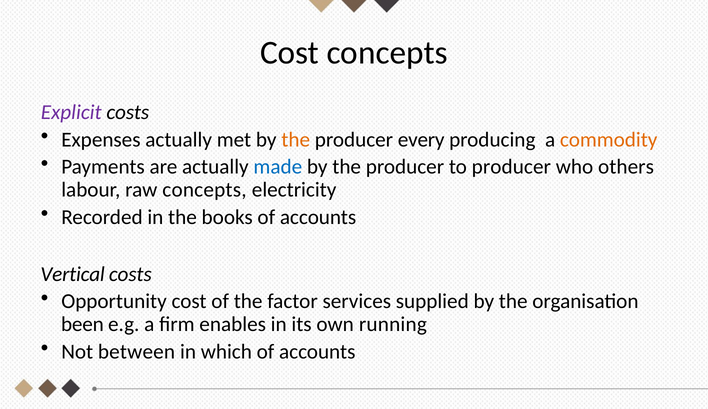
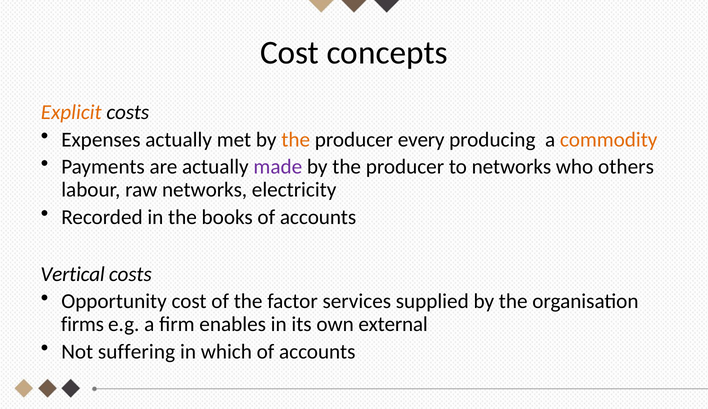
Explicit colour: purple -> orange
made colour: blue -> purple
to producer: producer -> networks
raw concepts: concepts -> networks
been: been -> firms
running: running -> external
between: between -> suffering
